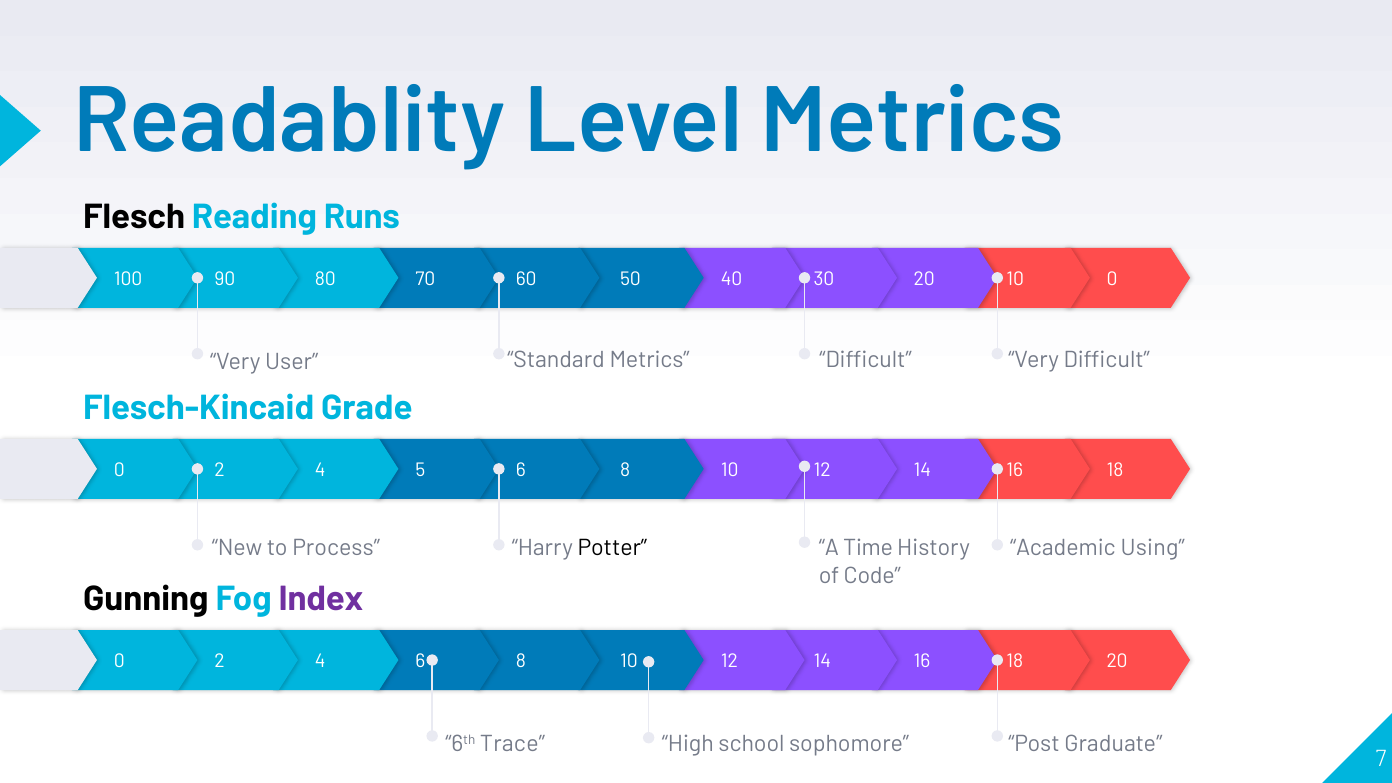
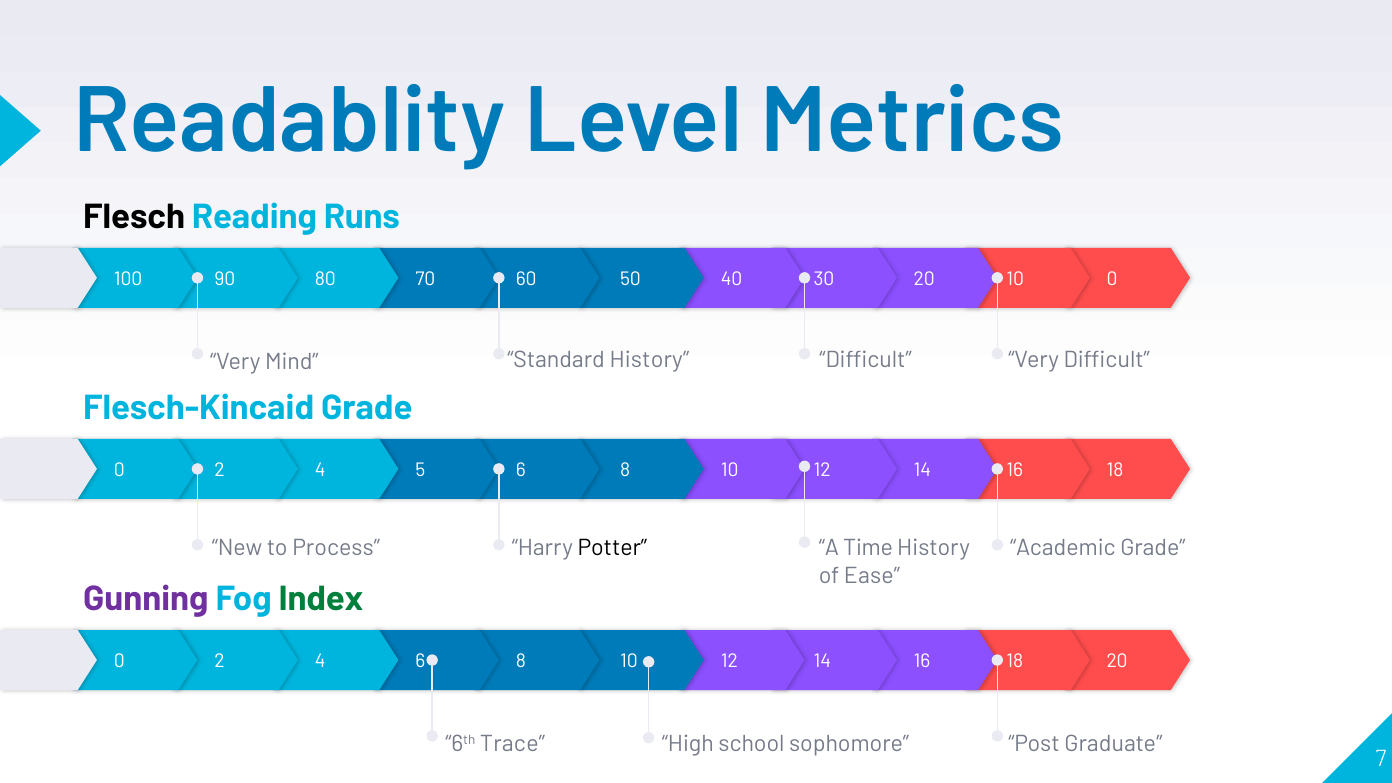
User: User -> Mind
Standard Metrics: Metrics -> History
Academic Using: Using -> Grade
Code: Code -> Ease
Gunning colour: black -> purple
Index colour: purple -> green
